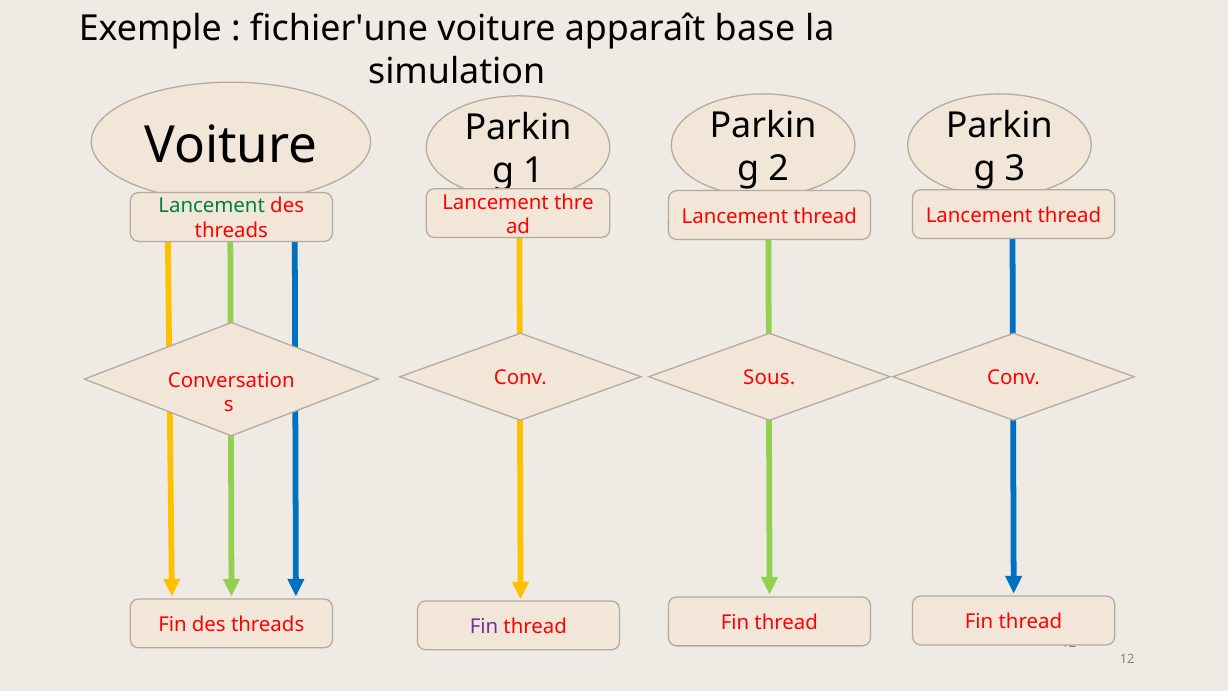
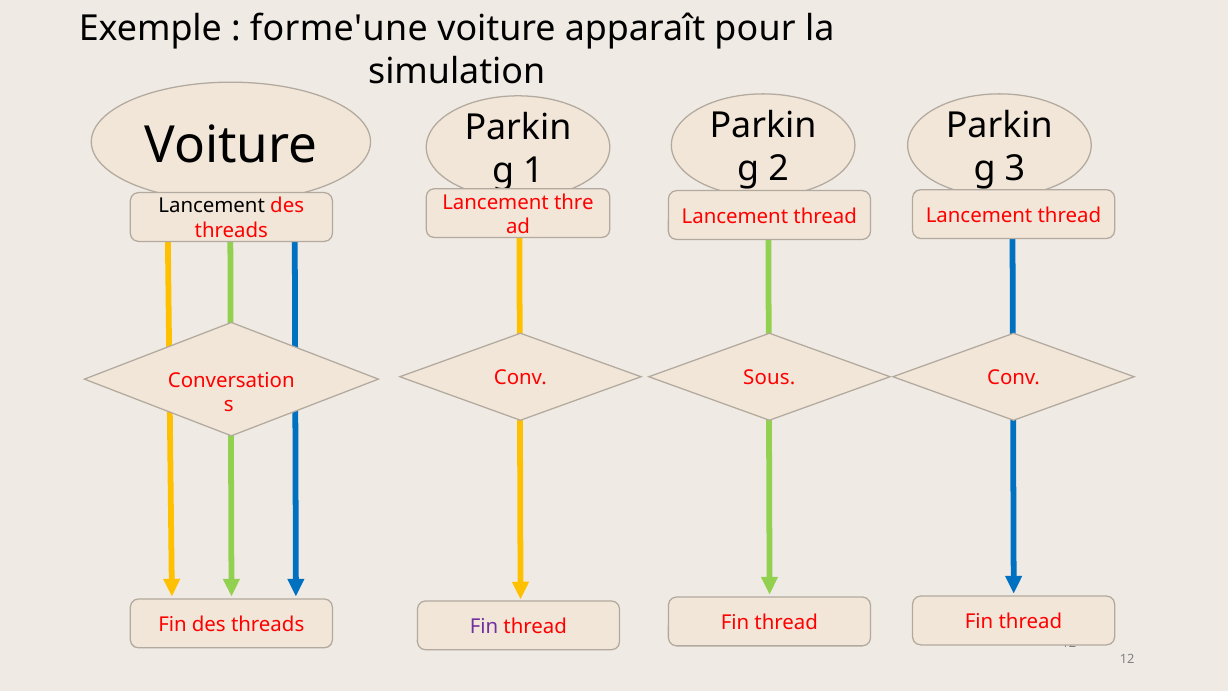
fichier'une: fichier'une -> forme'une
base: base -> pour
Lancement at (212, 206) colour: green -> black
